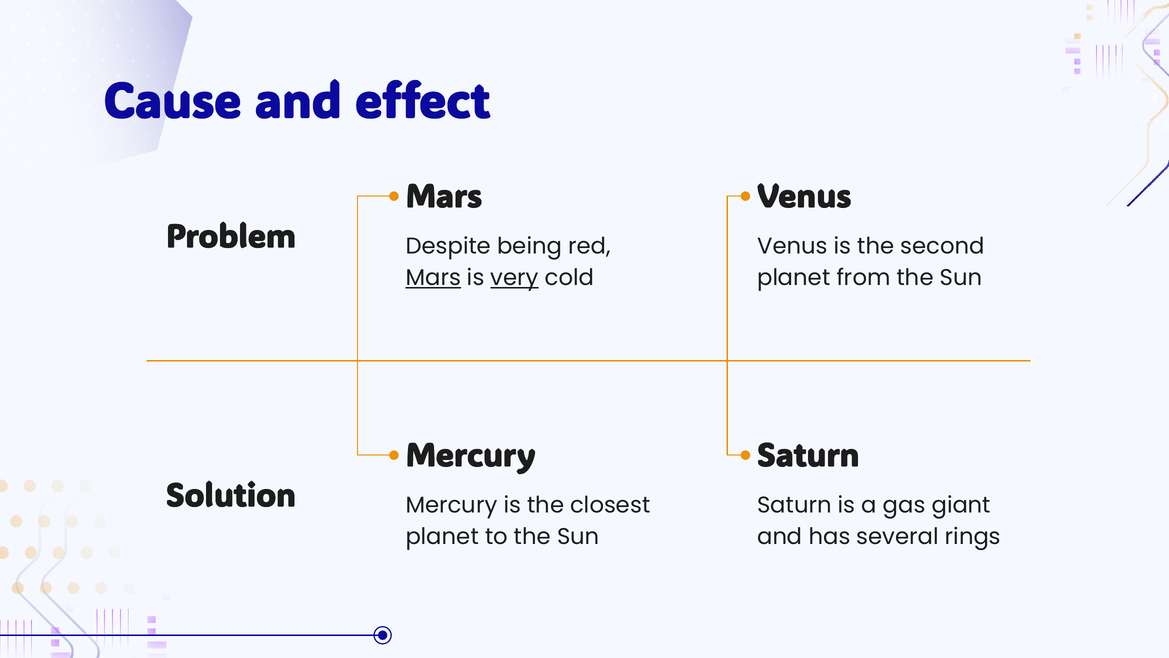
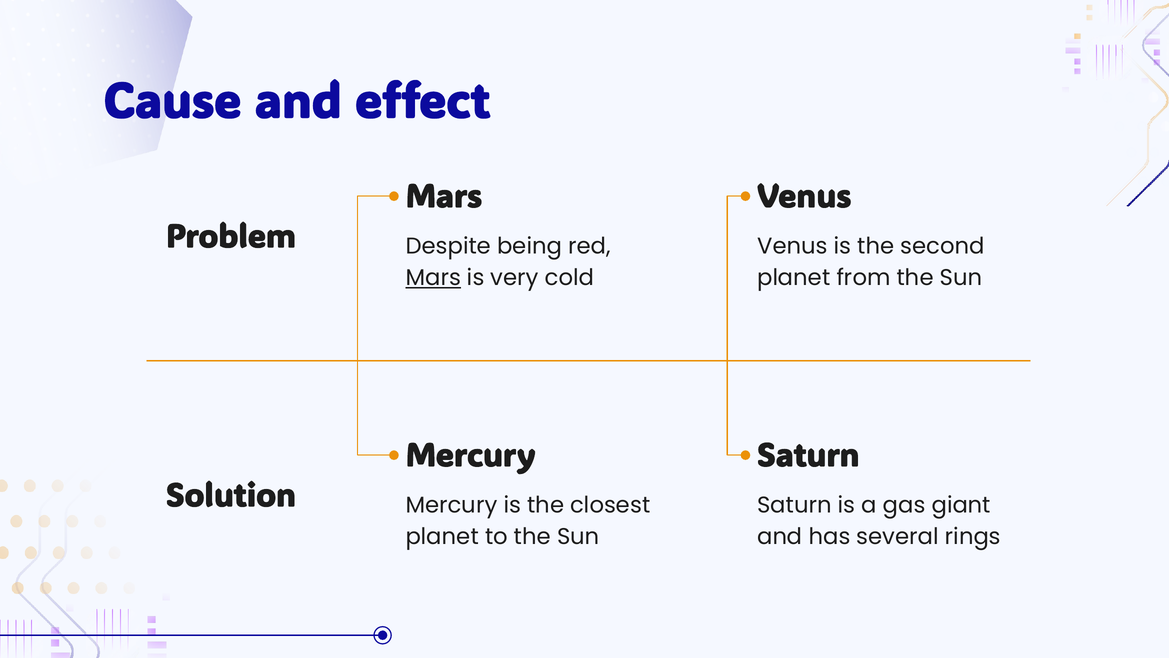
very underline: present -> none
